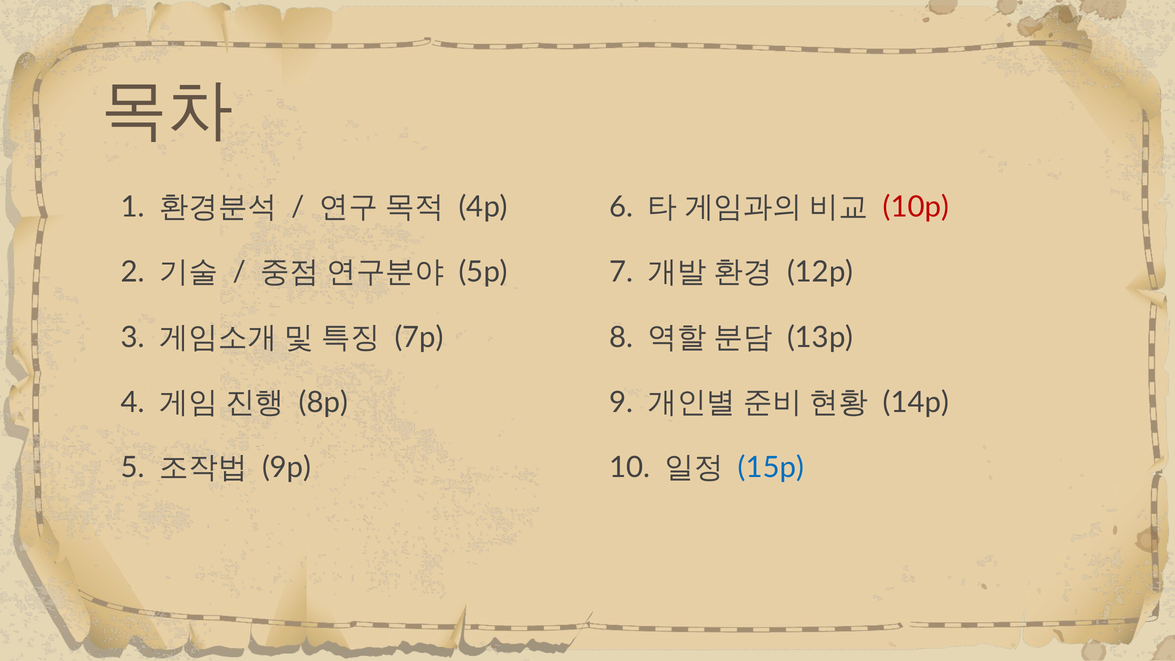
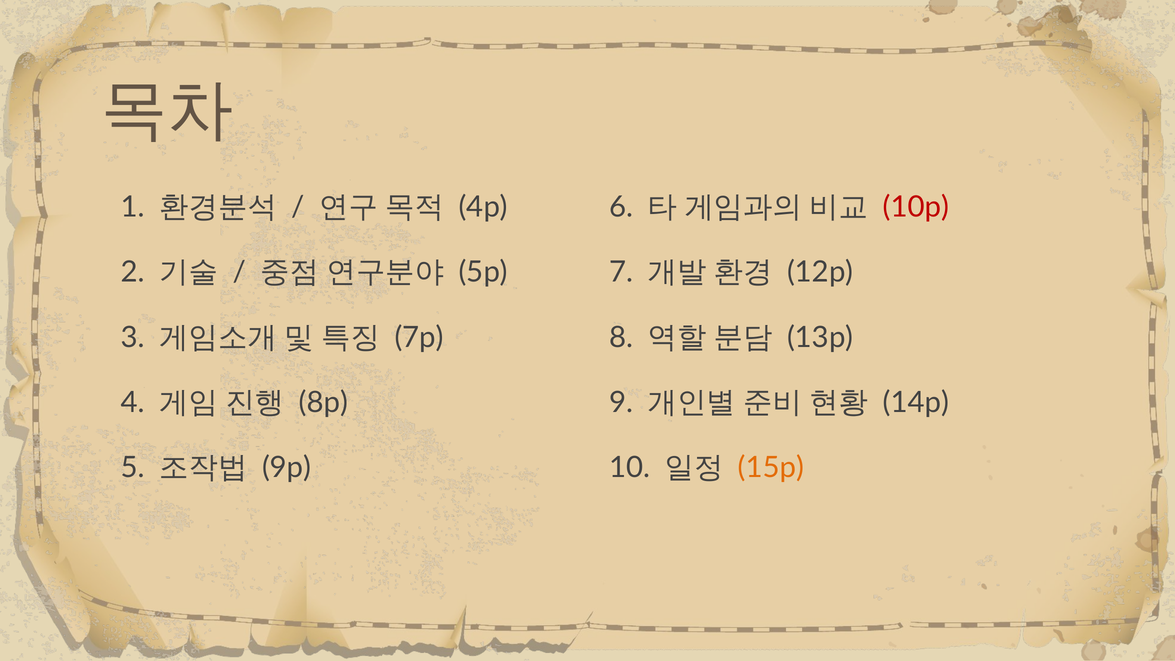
15p colour: blue -> orange
